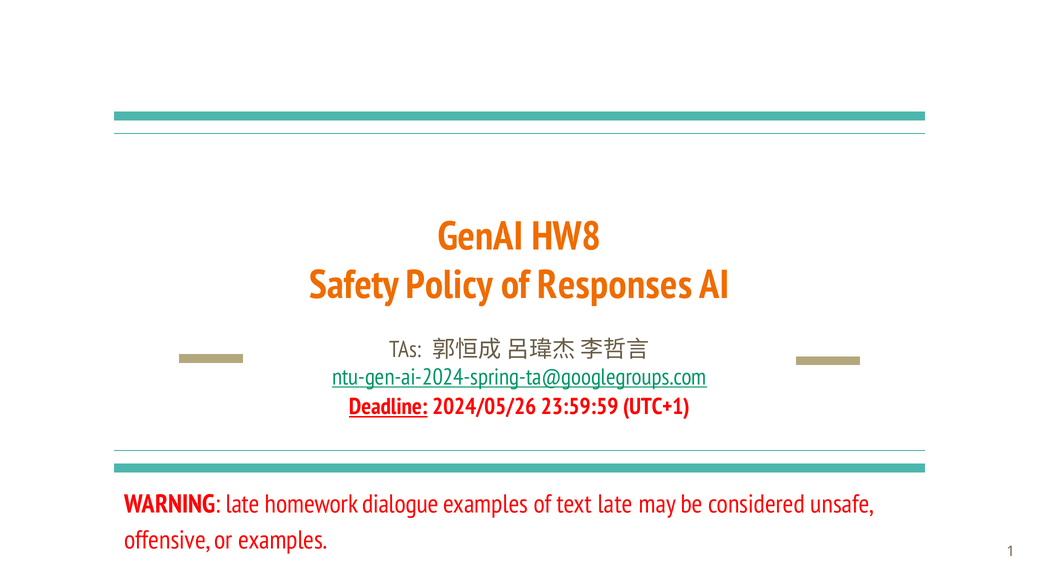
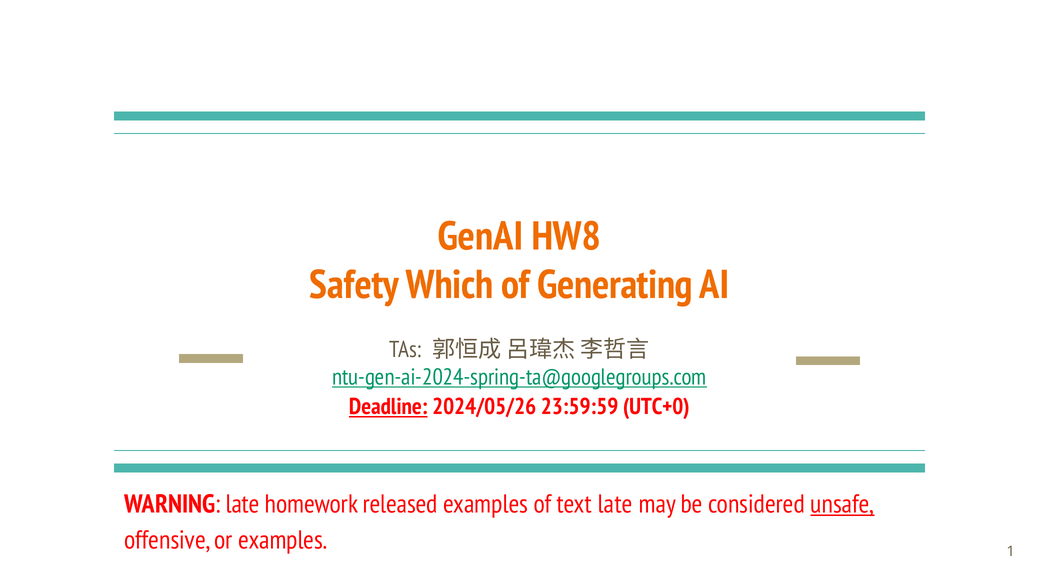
Policy: Policy -> Which
Responses: Responses -> Generating
UTC+1: UTC+1 -> UTC+0
dialogue: dialogue -> released
unsafe underline: none -> present
